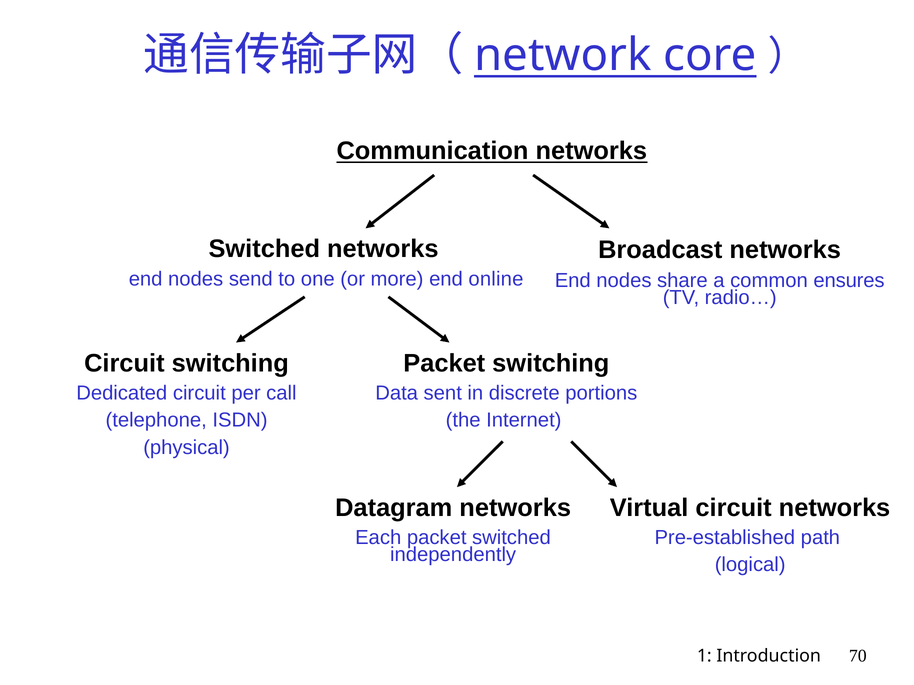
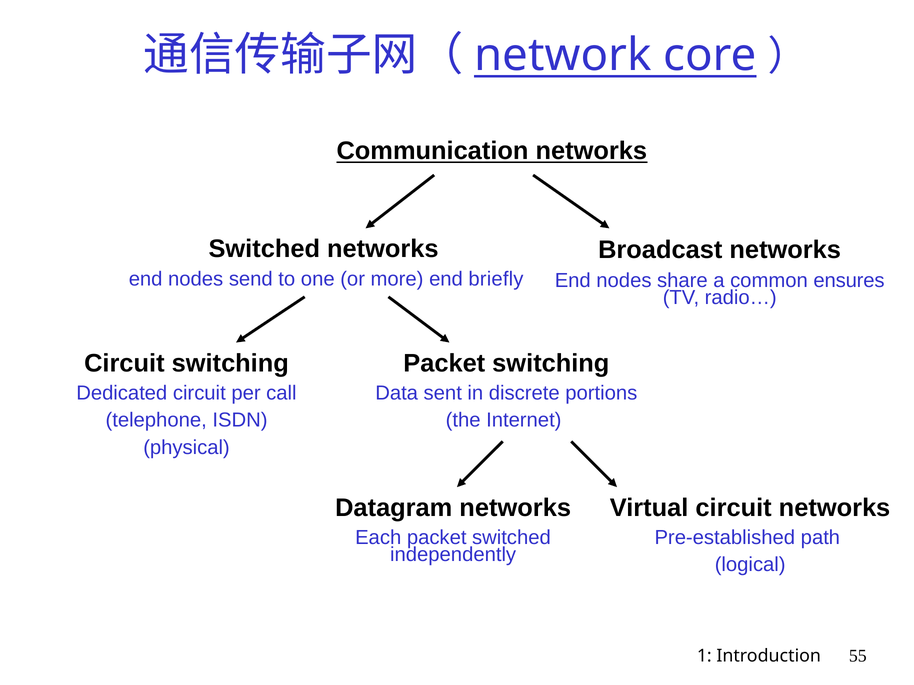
online: online -> briefly
70: 70 -> 55
